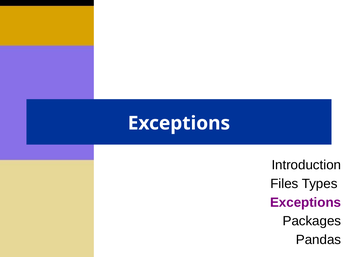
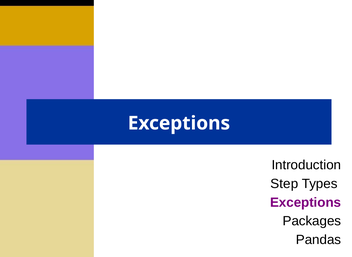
Files: Files -> Step
